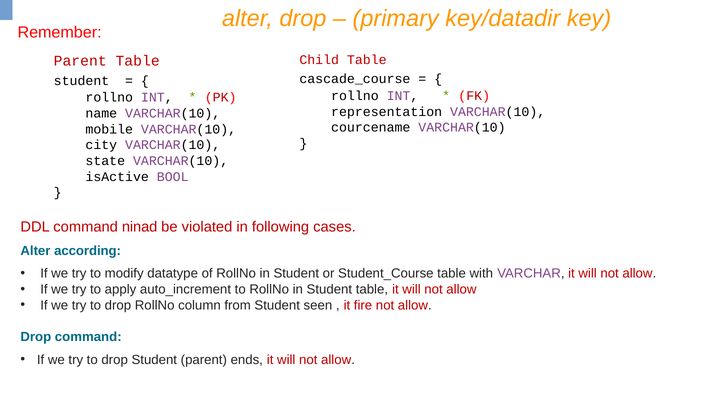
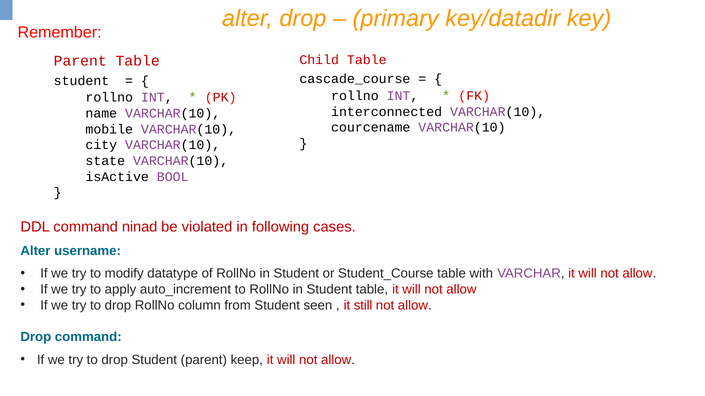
representation: representation -> interconnected
according: according -> username
fire: fire -> still
ends: ends -> keep
